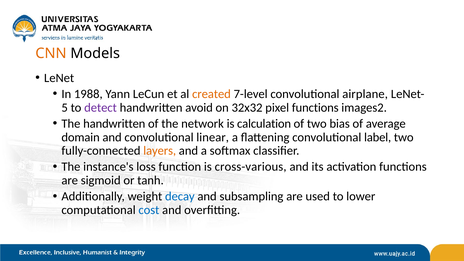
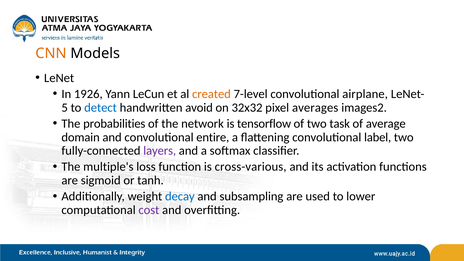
1988: 1988 -> 1926
detect colour: purple -> blue
pixel functions: functions -> averages
The handwritten: handwritten -> probabilities
calculation: calculation -> tensorflow
bias: bias -> task
linear: linear -> entire
layers colour: orange -> purple
instance's: instance's -> multiple's
cost colour: blue -> purple
